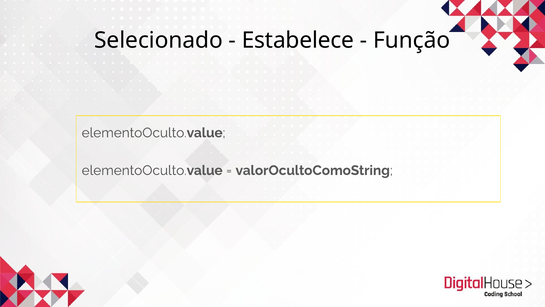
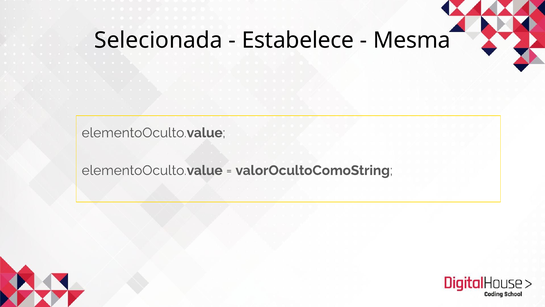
Selecionado: Selecionado -> Selecionada
Função: Função -> Mesma
